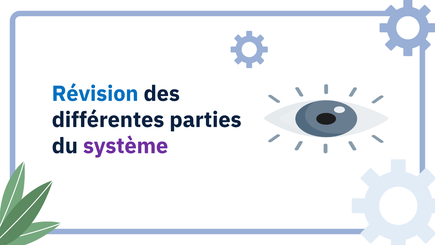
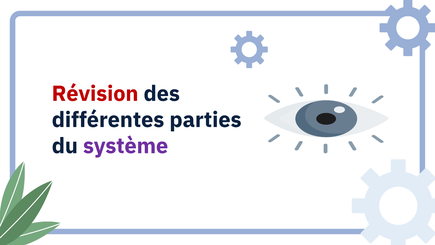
Révision colour: blue -> red
